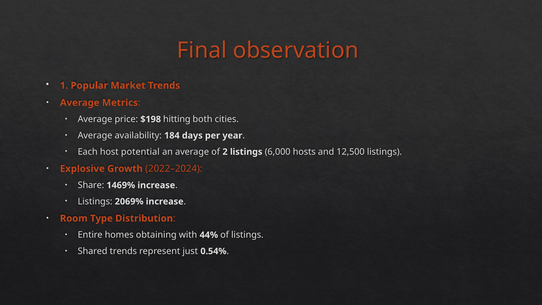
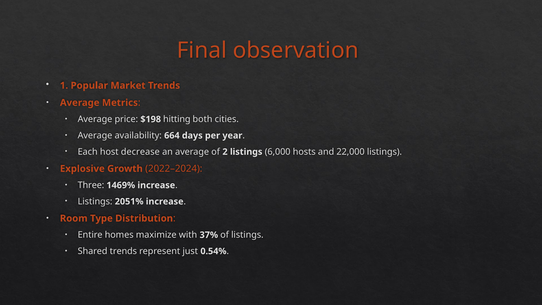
184: 184 -> 664
potential: potential -> decrease
12,500: 12,500 -> 22,000
Share: Share -> Three
2069%: 2069% -> 2051%
obtaining: obtaining -> maximize
44%: 44% -> 37%
